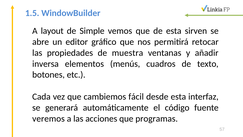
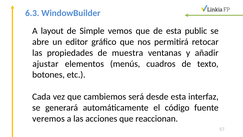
1.5: 1.5 -> 6.3
sirven: sirven -> public
inversa: inversa -> ajustar
fácil: fácil -> será
programas: programas -> reaccionan
